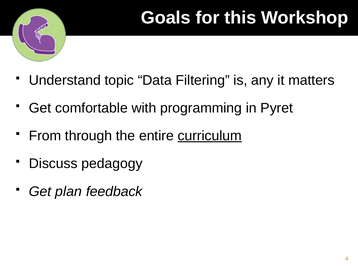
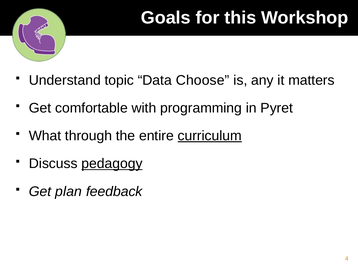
Filtering: Filtering -> Choose
From: From -> What
pedagogy underline: none -> present
